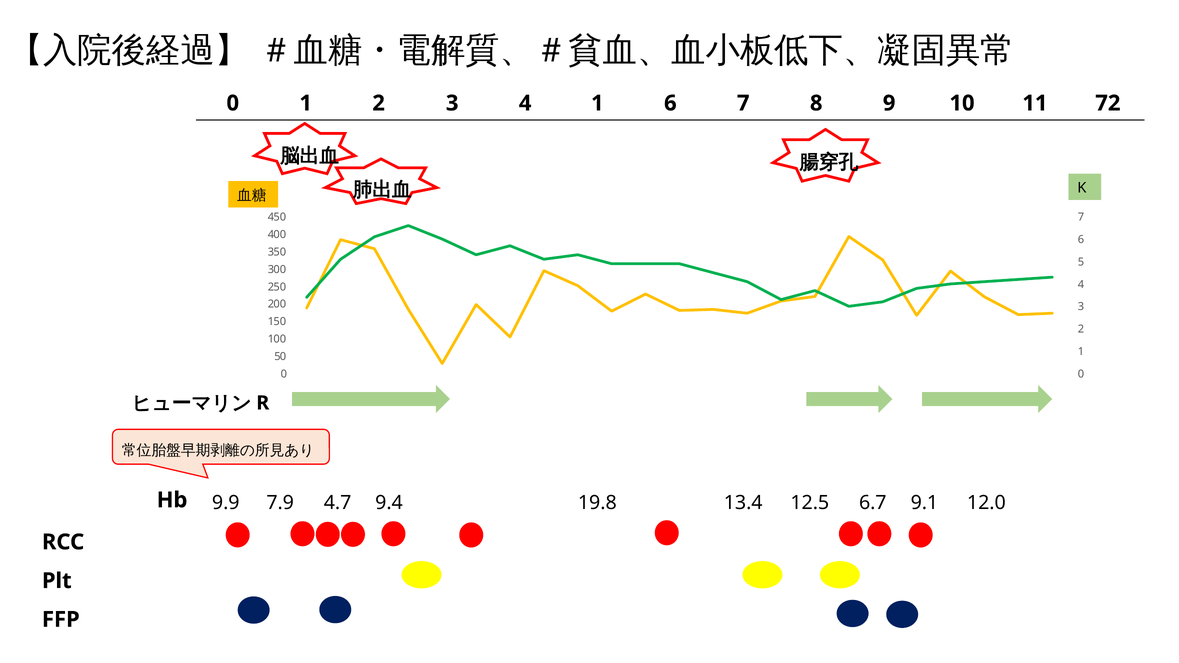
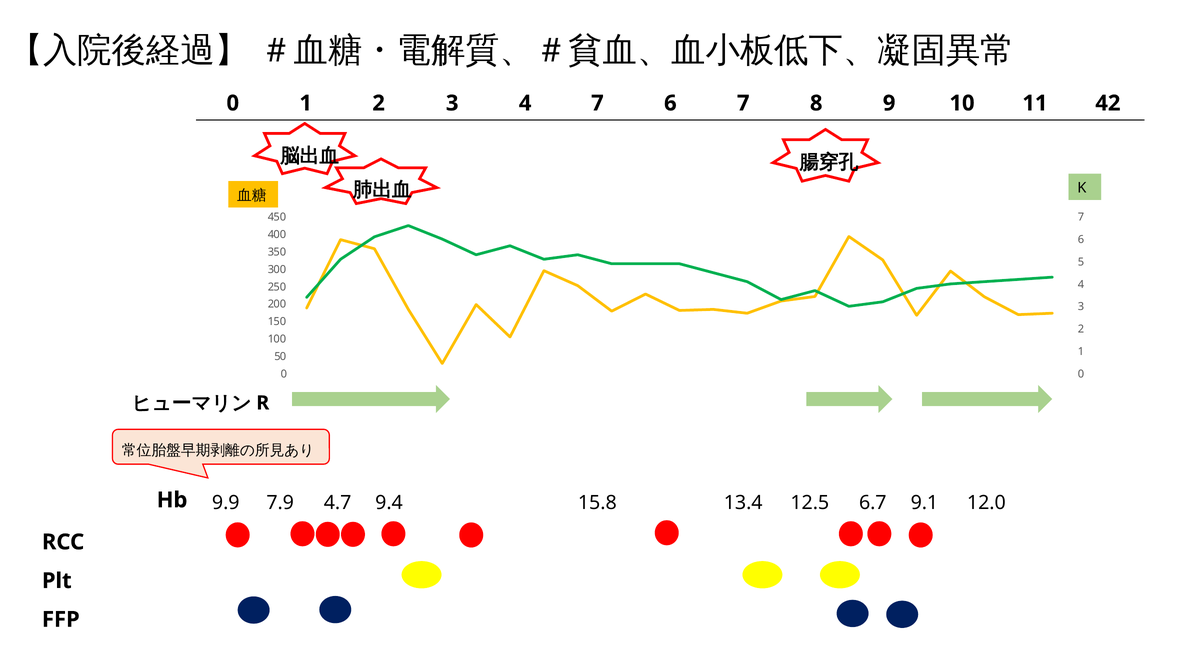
4 1: 1 -> 7
72: 72 -> 42
19.8: 19.8 -> 15.8
